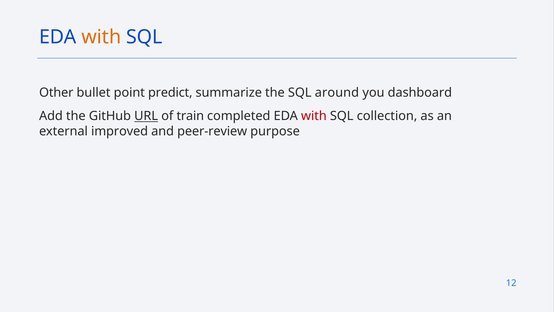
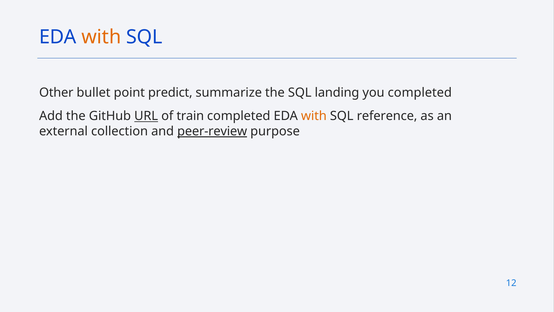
around: around -> landing
you dashboard: dashboard -> completed
with at (314, 116) colour: red -> orange
collection: collection -> reference
improved: improved -> collection
peer-review underline: none -> present
